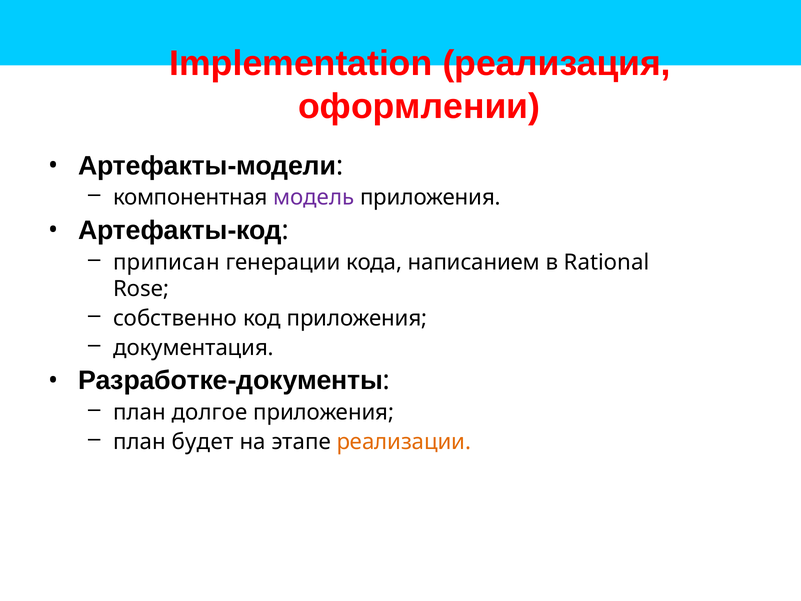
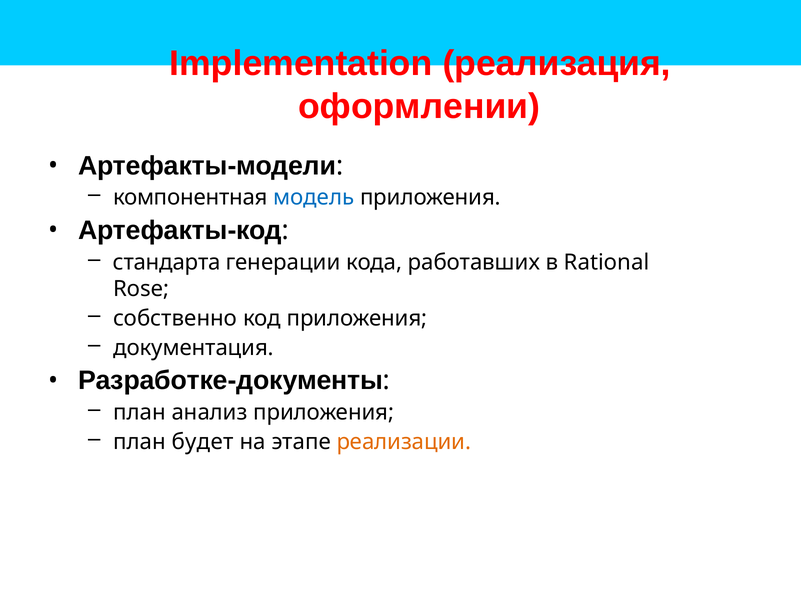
модель colour: purple -> blue
приписан: приписан -> стандарта
написанием: написанием -> работавших
долгое: долгое -> анализ
